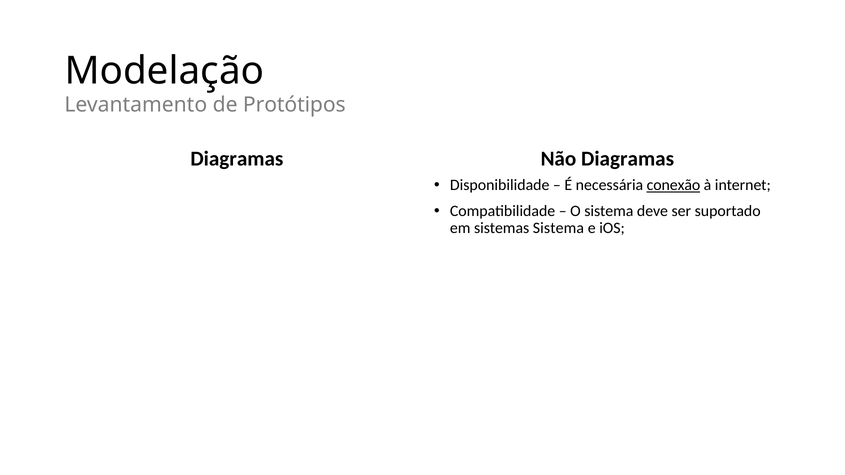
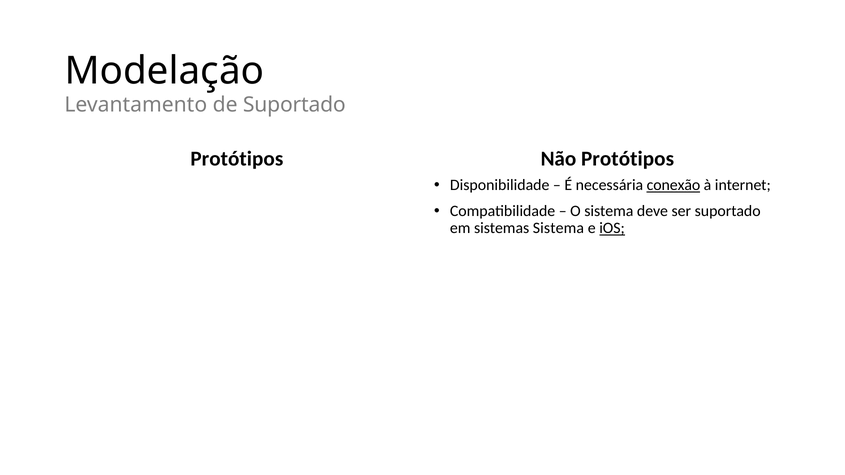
de Protótipos: Protótipos -> Suportado
Diagramas at (237, 159): Diagramas -> Protótipos
Não Diagramas: Diagramas -> Protótipos
iOS underline: none -> present
